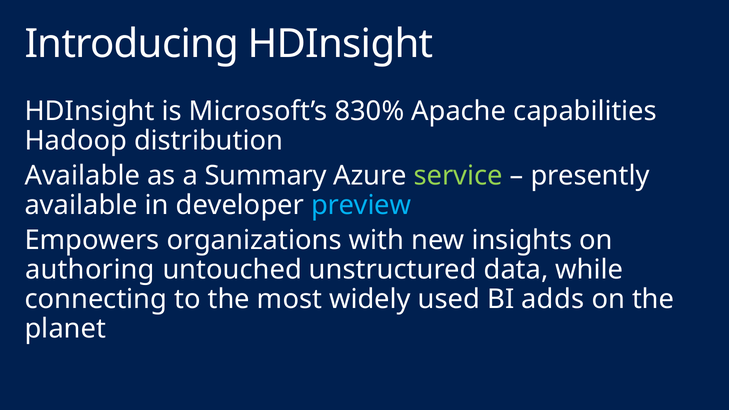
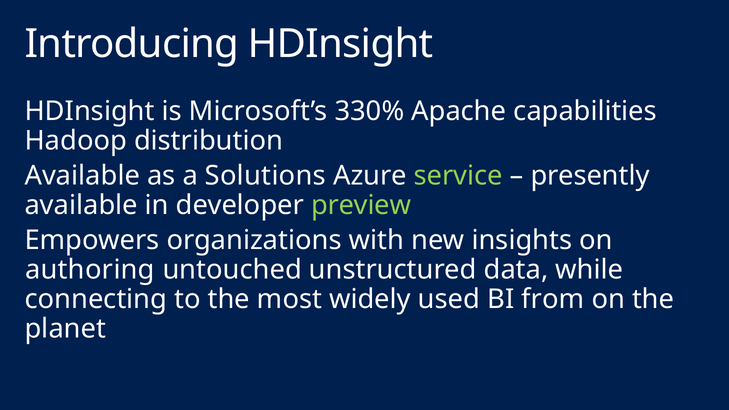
830%: 830% -> 330%
Summary: Summary -> Solutions
preview colour: light blue -> light green
adds: adds -> from
